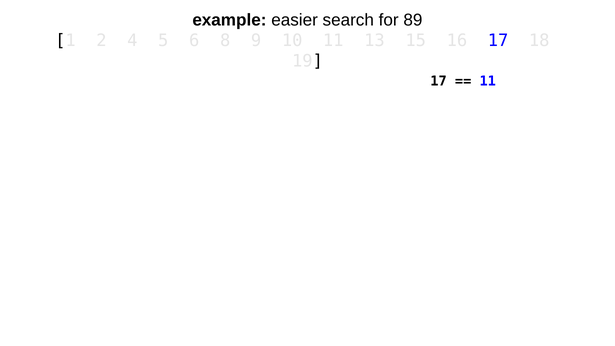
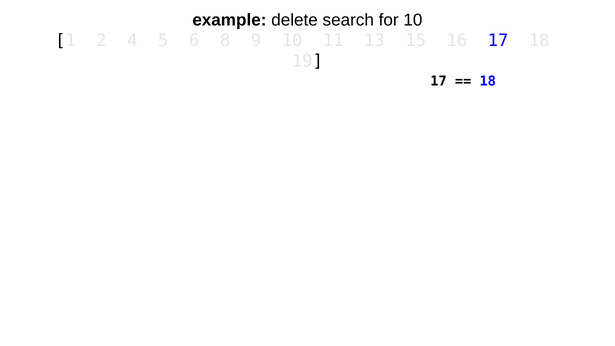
easier: easier -> delete
for 89: 89 -> 10
11 at (488, 81): 11 -> 18
